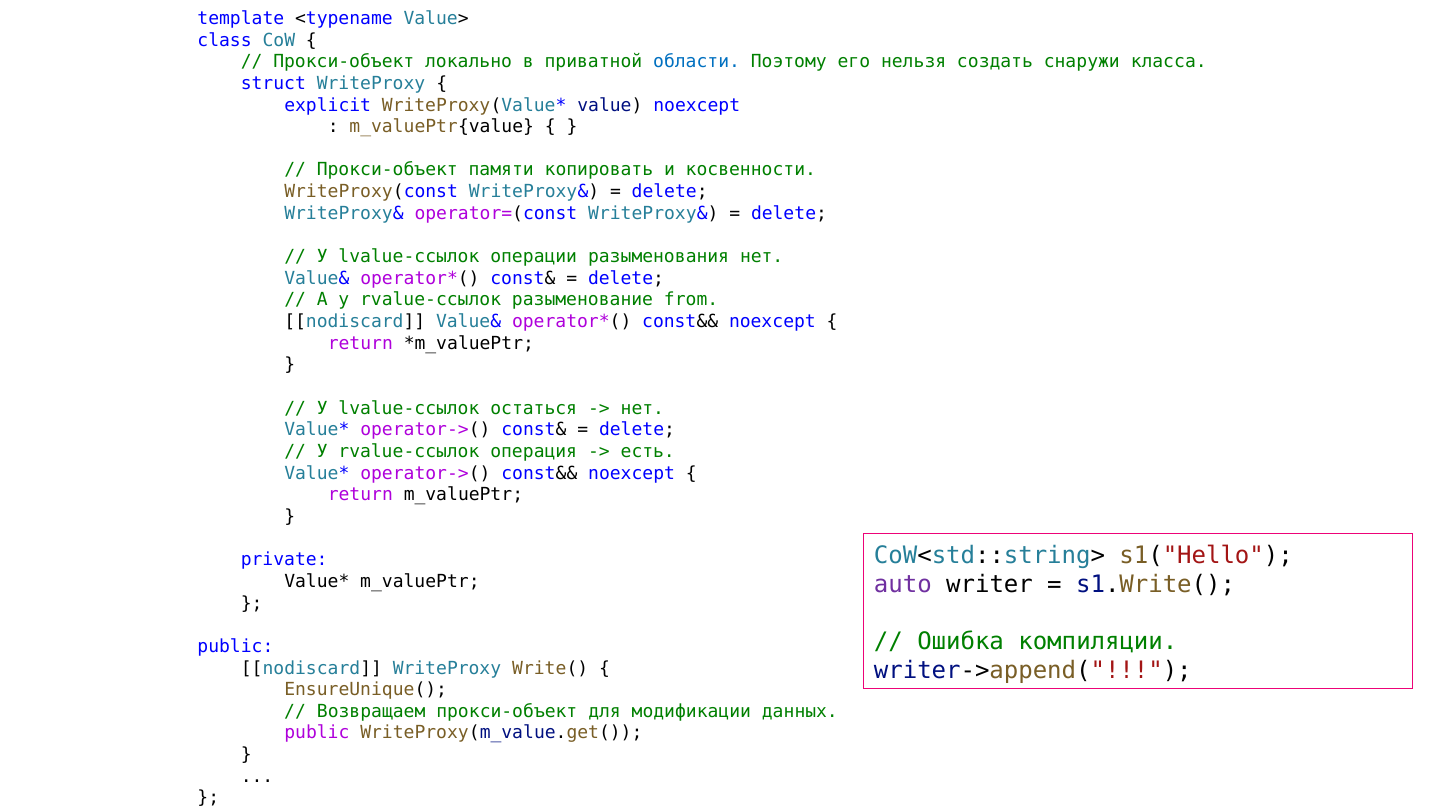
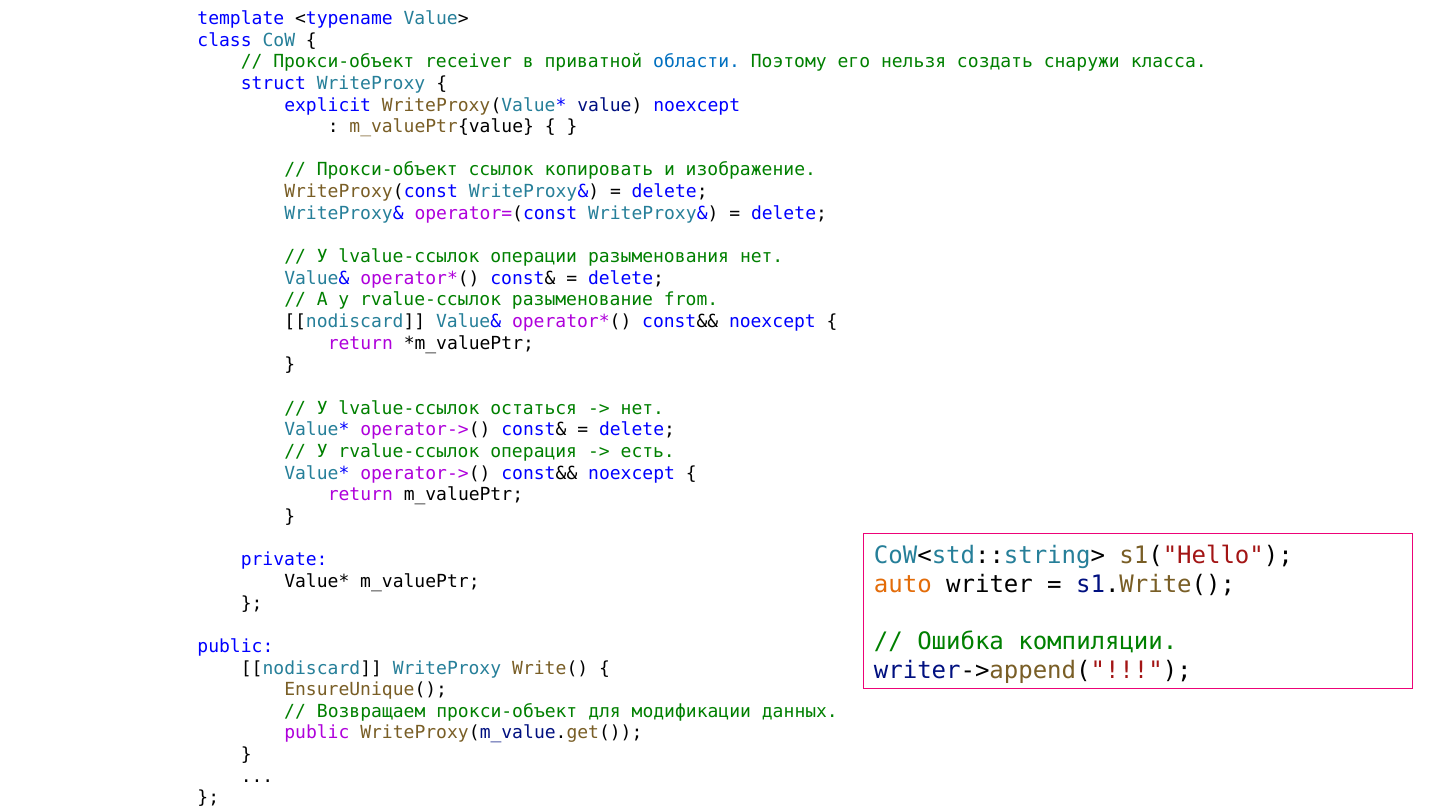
локально: локально -> receiver
памяти: памяти -> ссылок
косвенности: косвенности -> изображение
auto colour: purple -> orange
